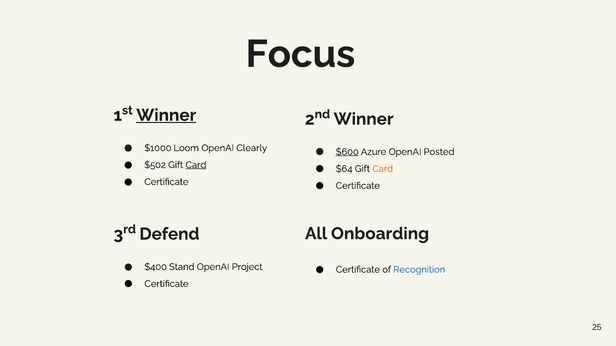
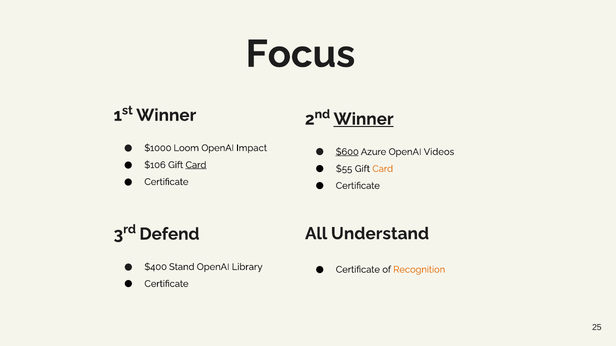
Winner at (166, 115) underline: present -> none
Winner at (364, 119) underline: none -> present
Clearly: Clearly -> Impact
Posted: Posted -> Videos
$502: $502 -> $106
$64: $64 -> $55
Onboarding: Onboarding -> Understand
Project: Project -> Library
Recognition colour: blue -> orange
